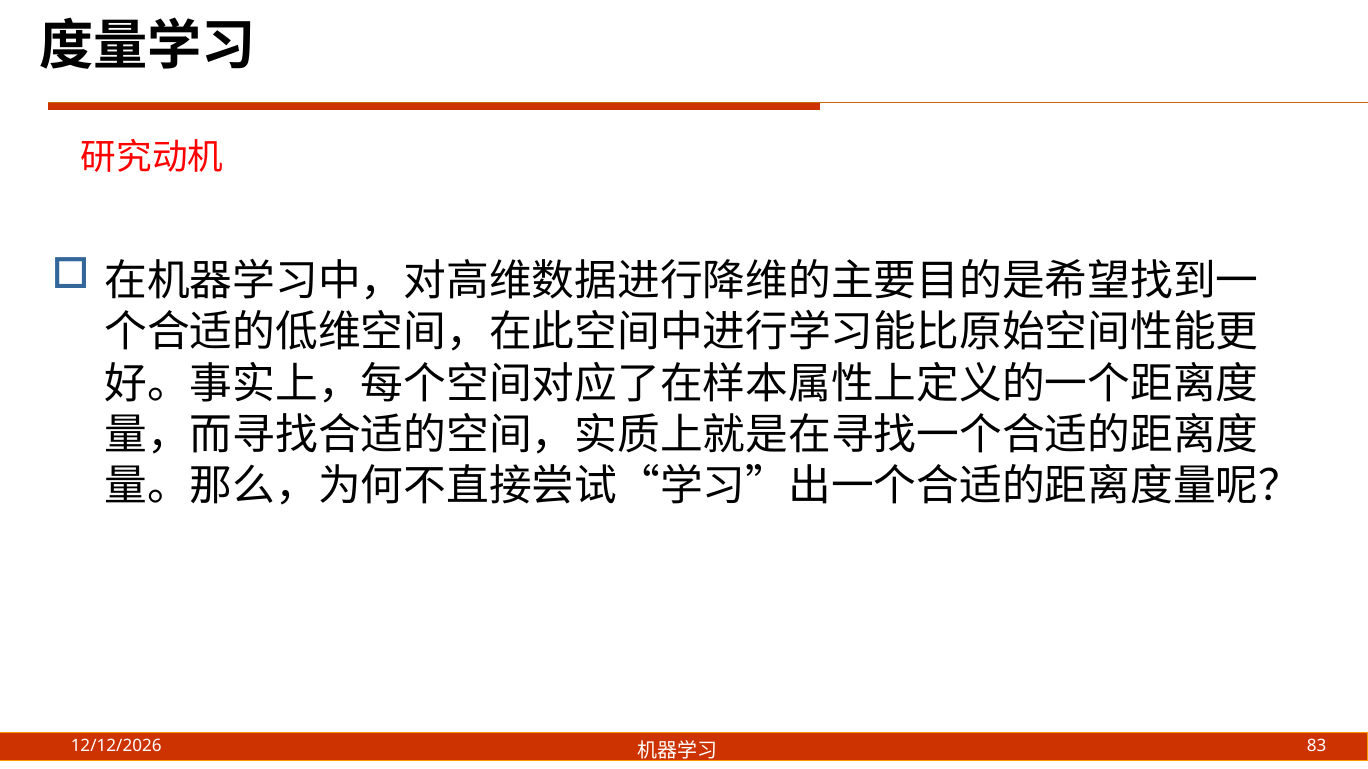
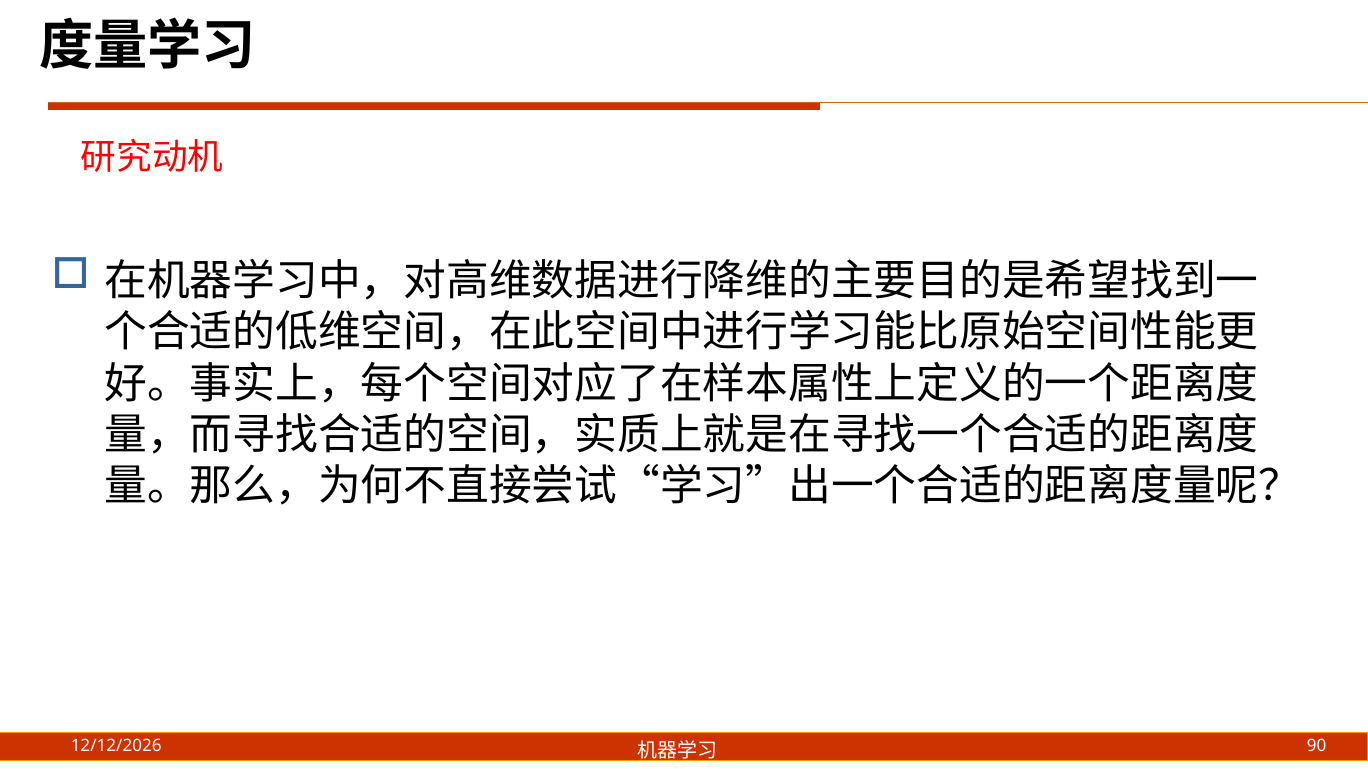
83: 83 -> 90
